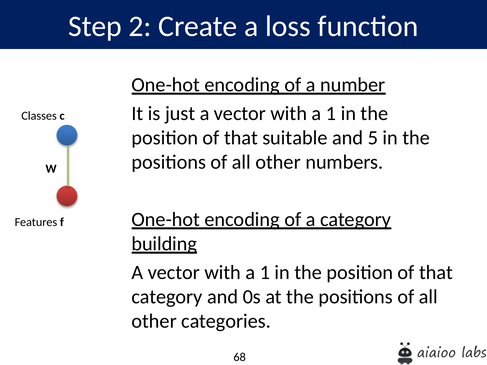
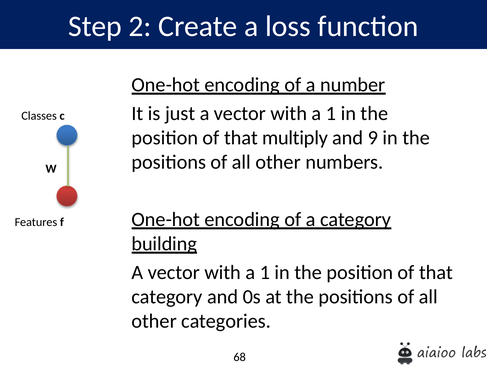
suitable: suitable -> multiply
5: 5 -> 9
